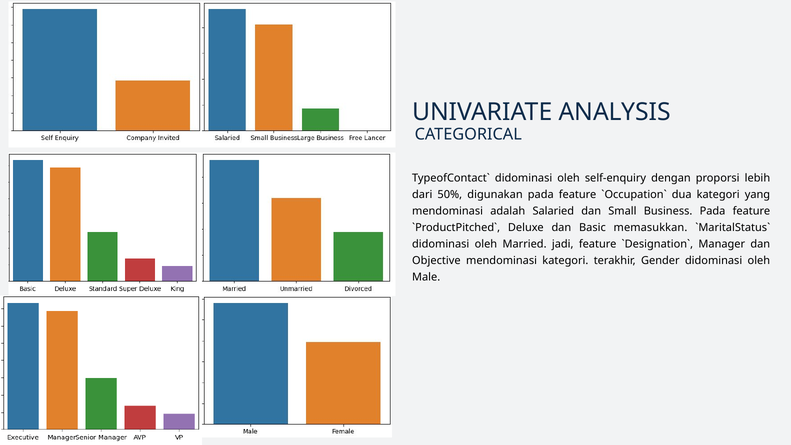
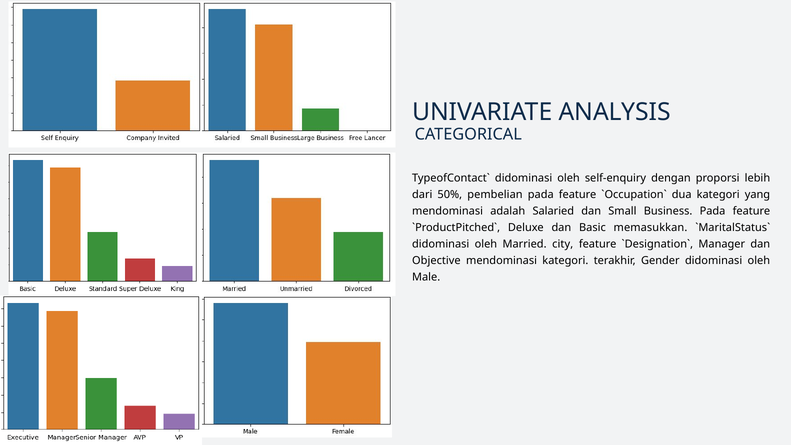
digunakan: digunakan -> pembelian
jadi: jadi -> city
